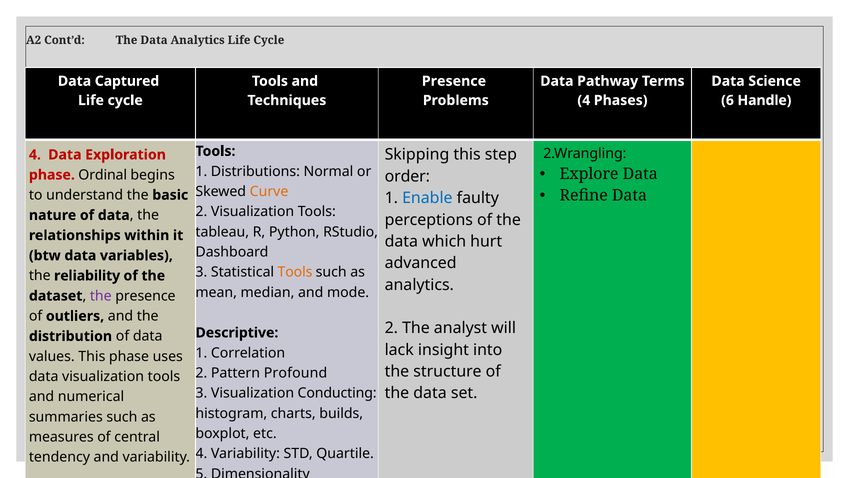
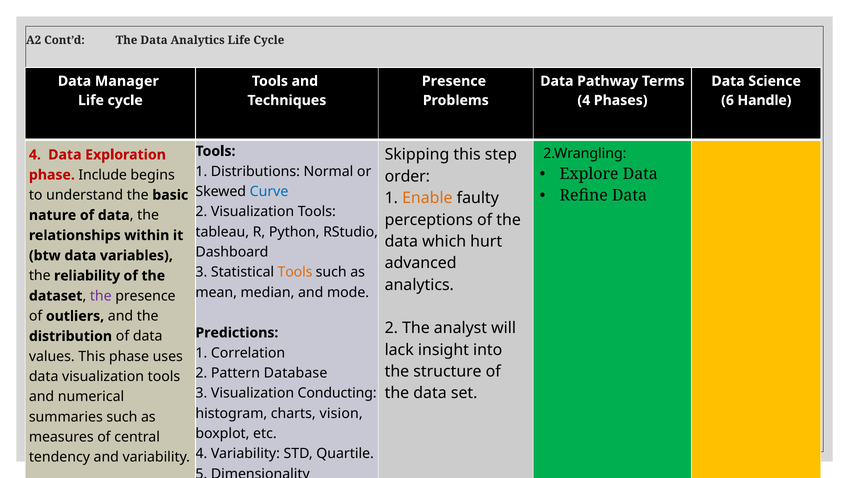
Captured: Captured -> Manager
Ordinal: Ordinal -> Include
Curve colour: orange -> blue
Enable colour: blue -> orange
Descriptive: Descriptive -> Predictions
Profound: Profound -> Database
builds: builds -> vision
